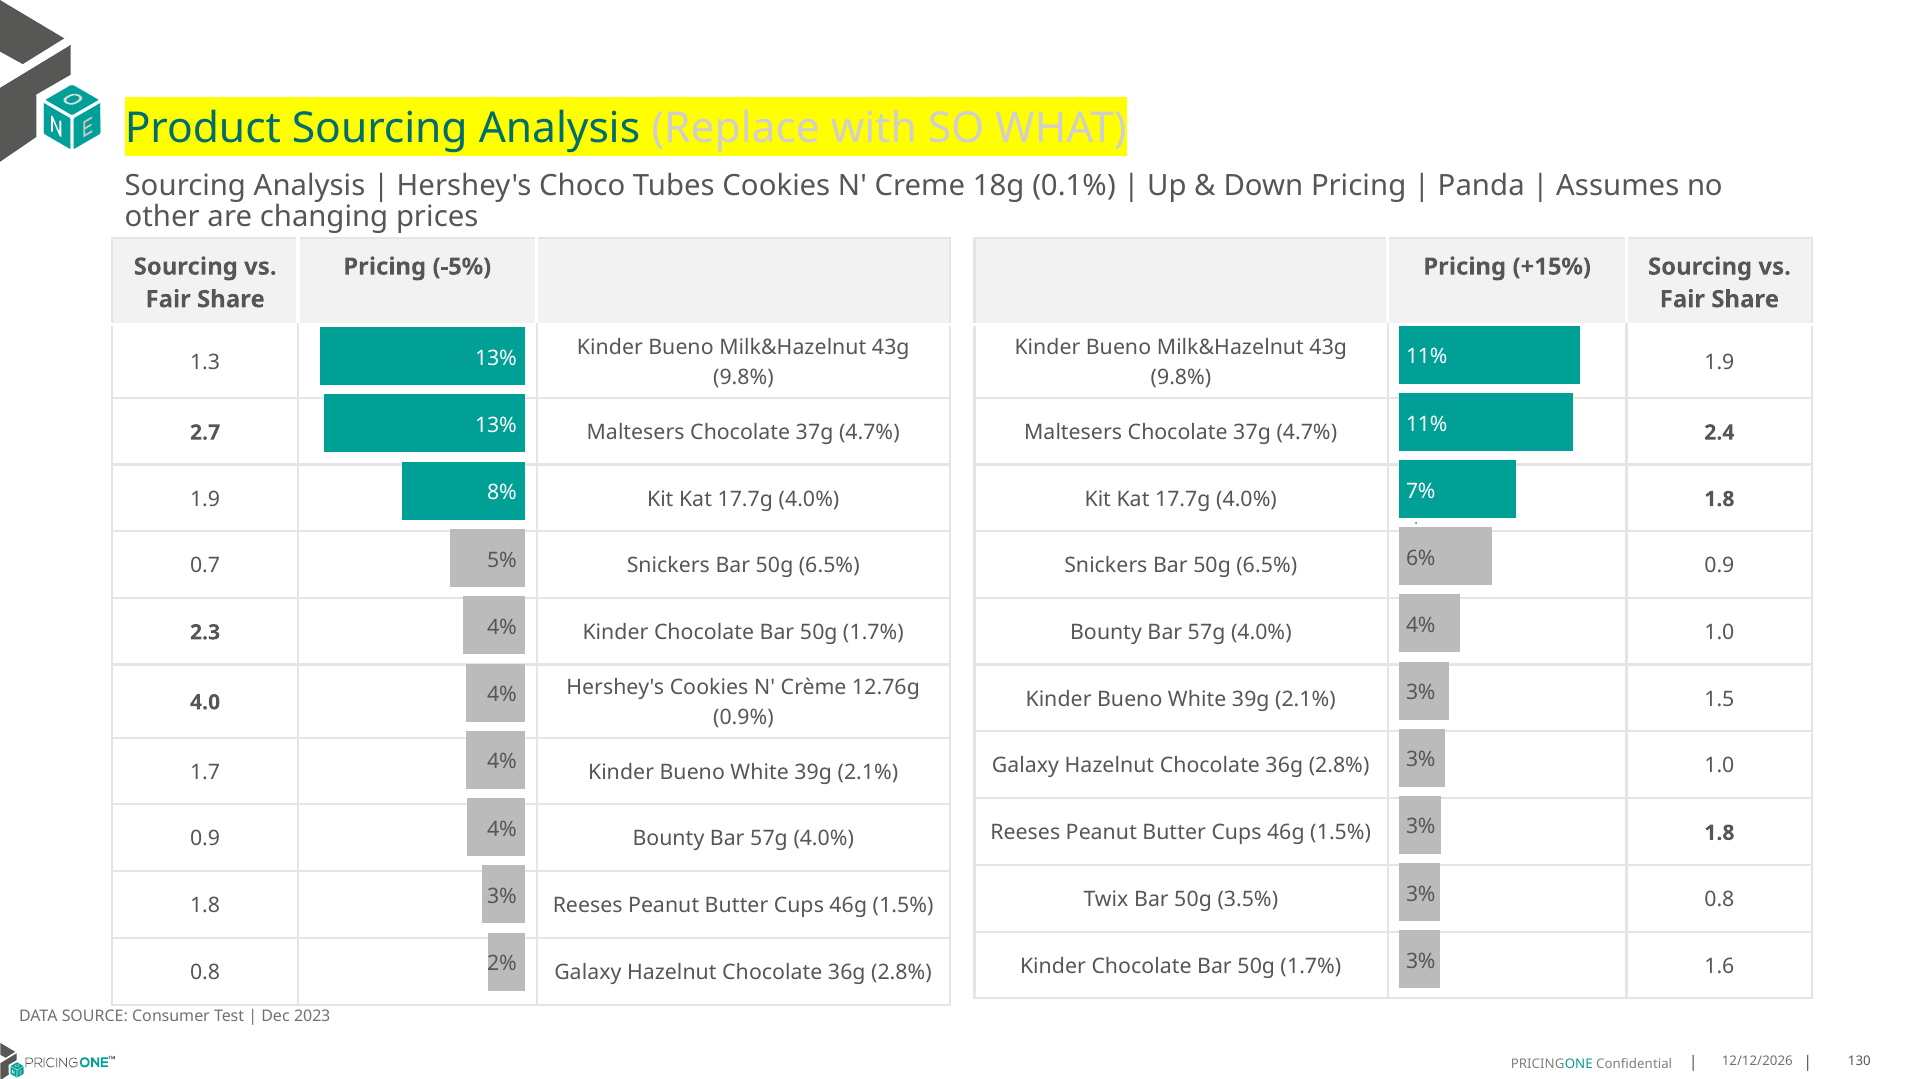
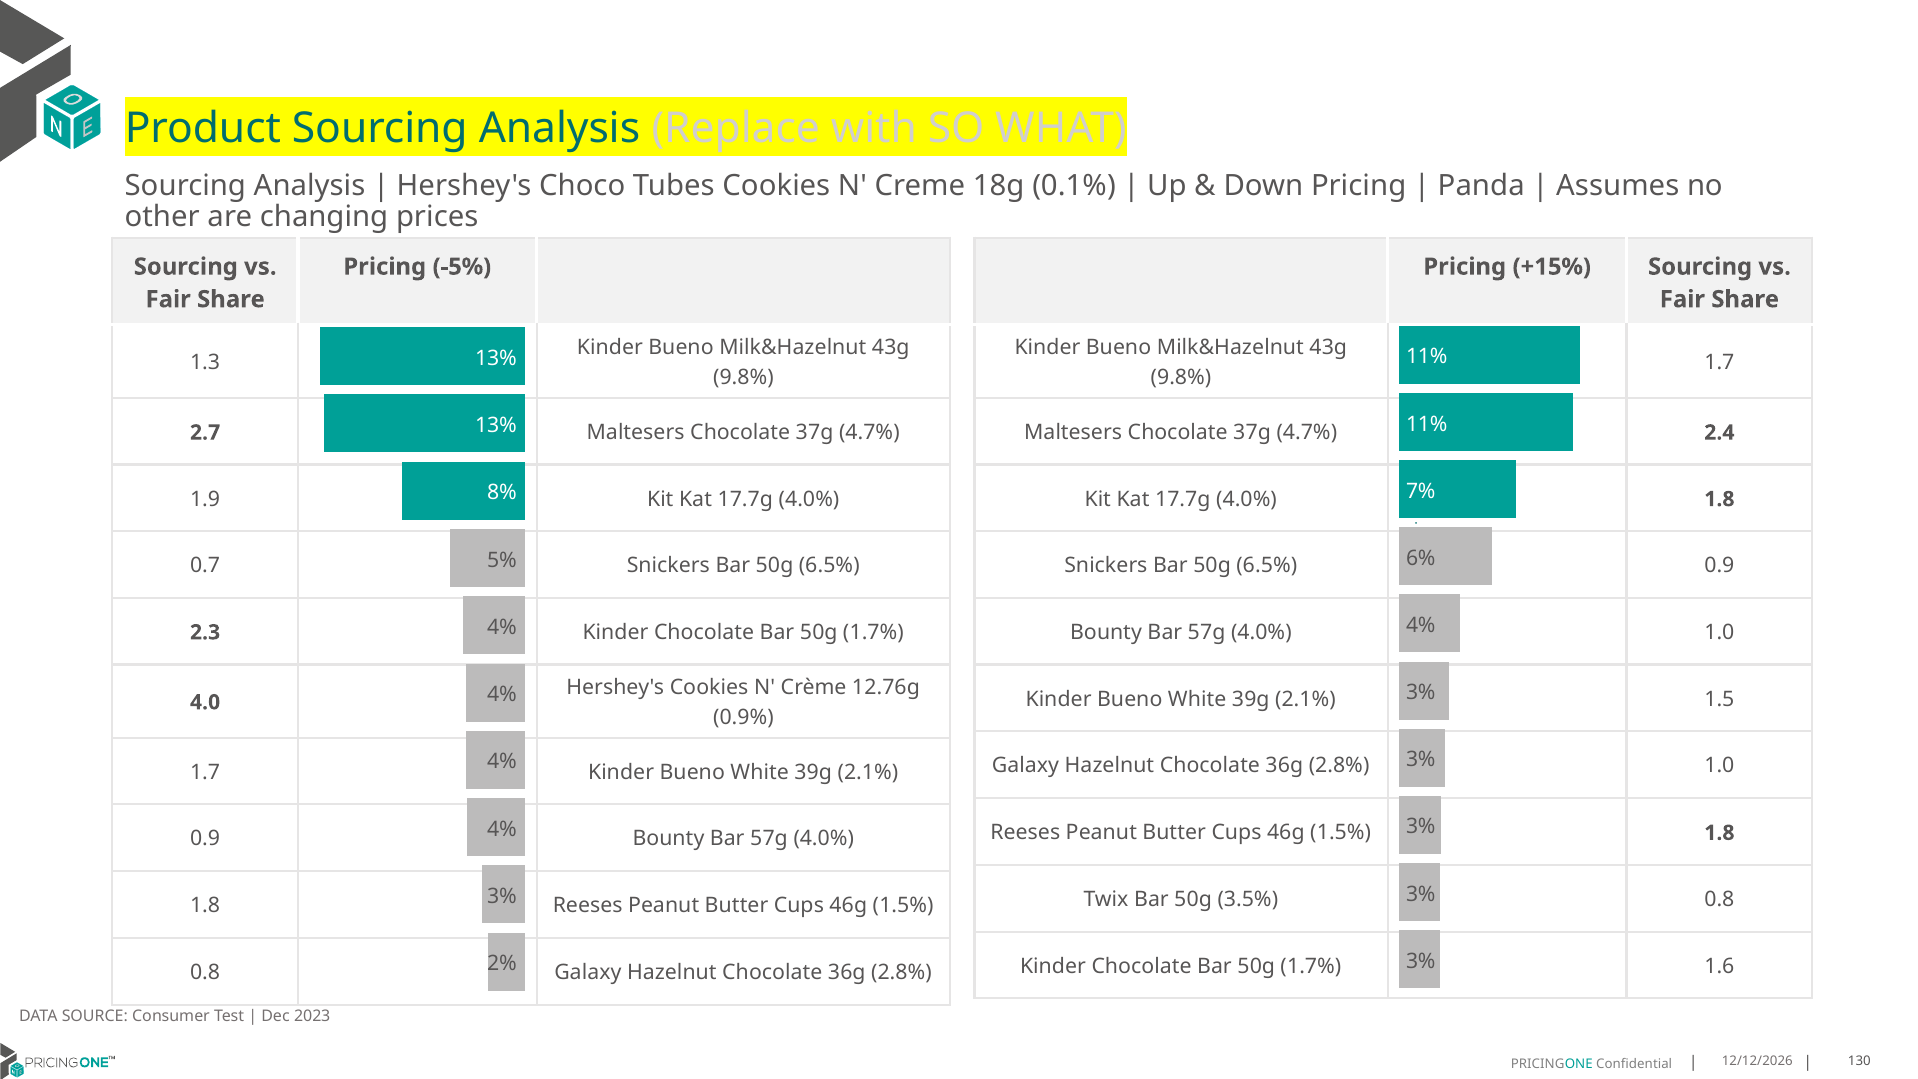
1.9 at (1719, 363): 1.9 -> 1.7
